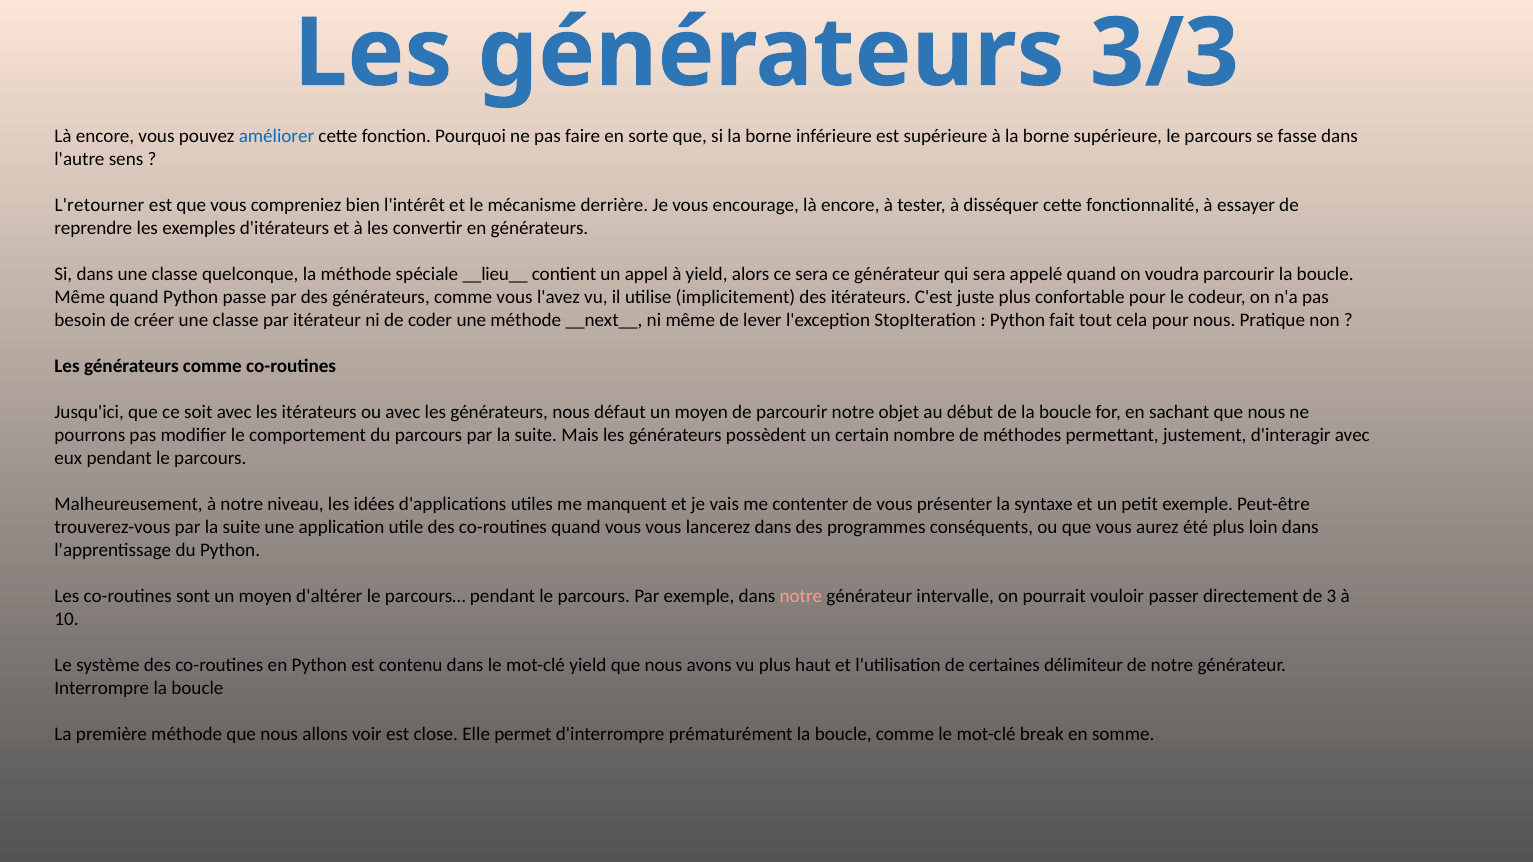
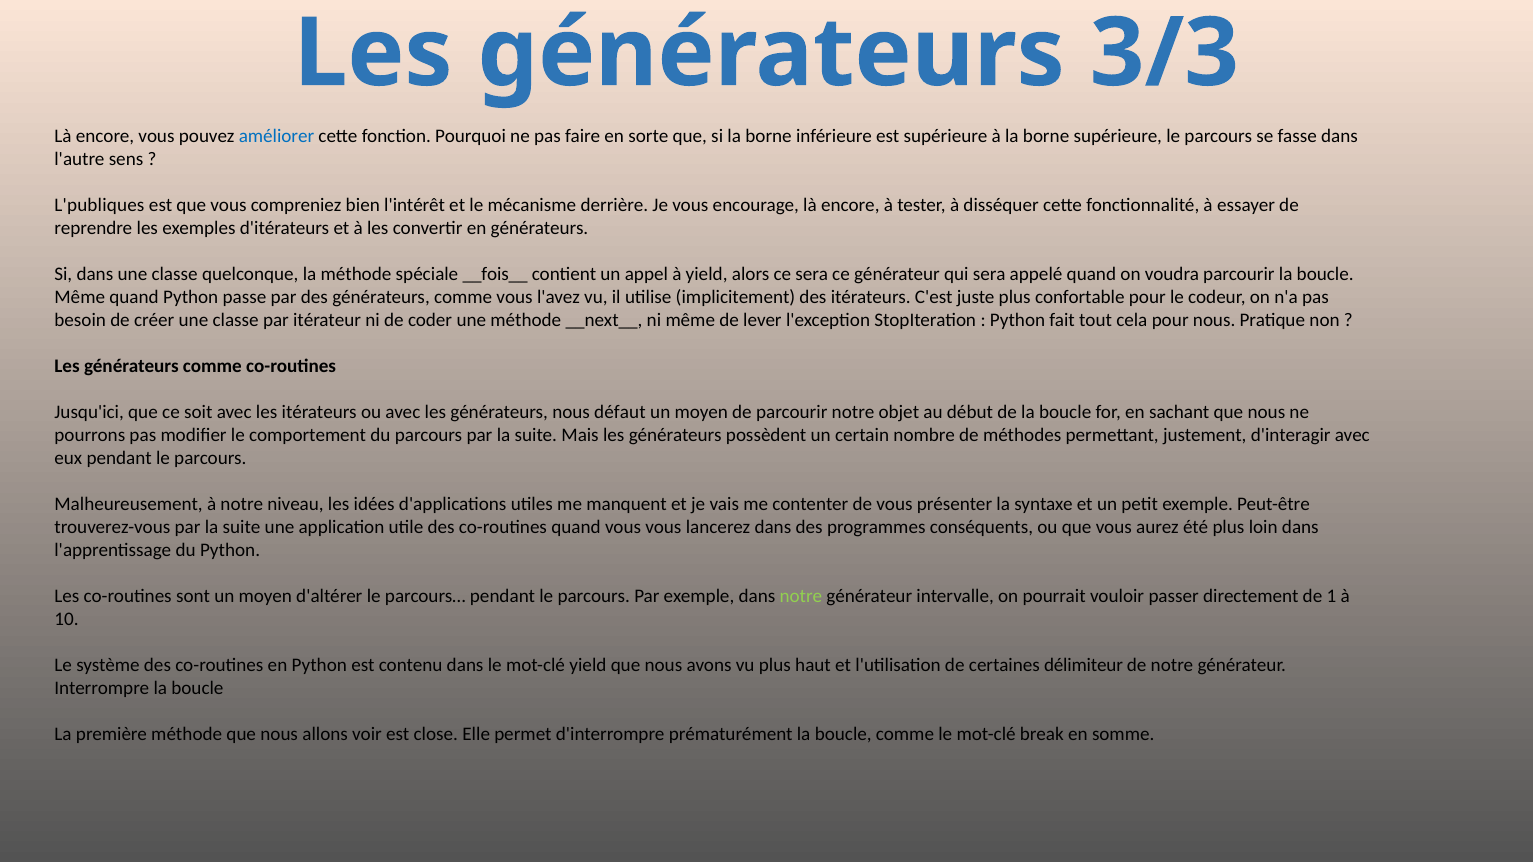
L'retourner: L'retourner -> L'publiques
__lieu__: __lieu__ -> __fois__
notre at (801, 596) colour: pink -> light green
3: 3 -> 1
